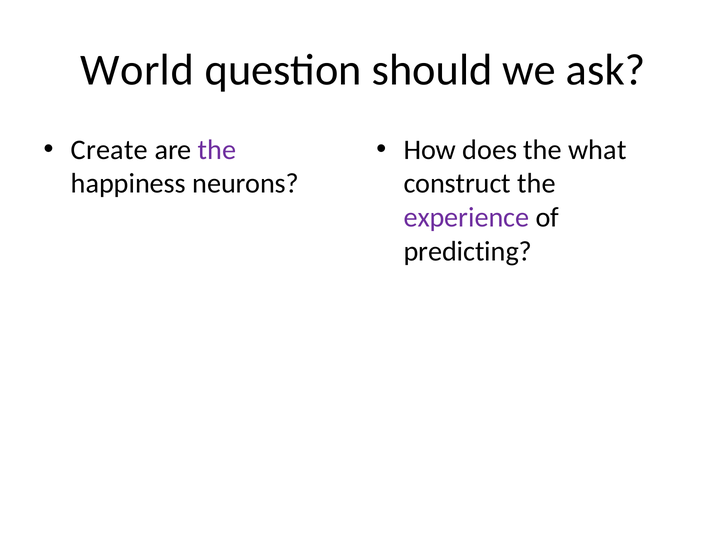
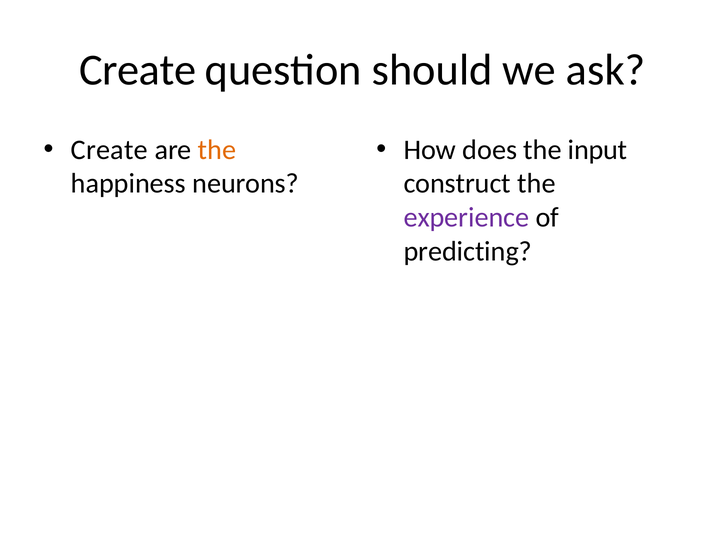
World at (137, 70): World -> Create
the at (217, 150) colour: purple -> orange
what: what -> input
